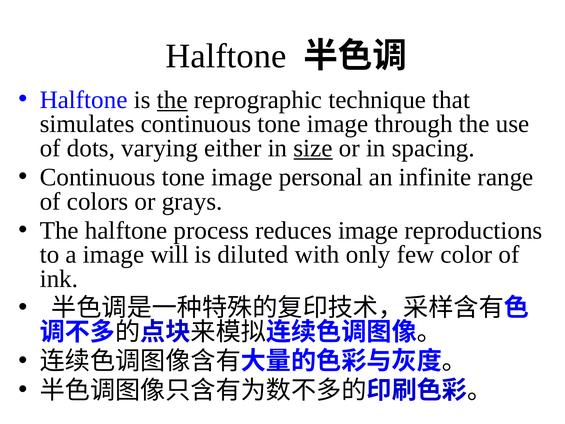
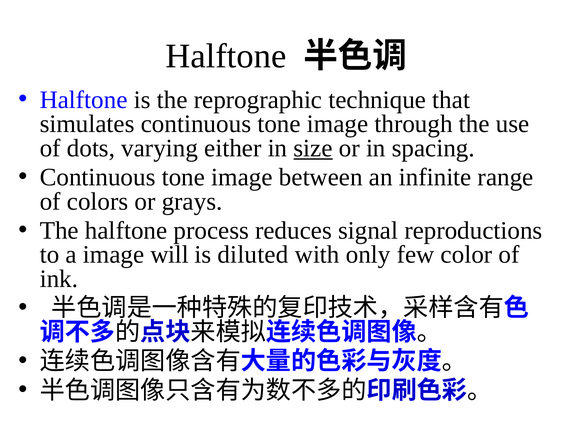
the at (172, 100) underline: present -> none
personal: personal -> between
reduces image: image -> signal
